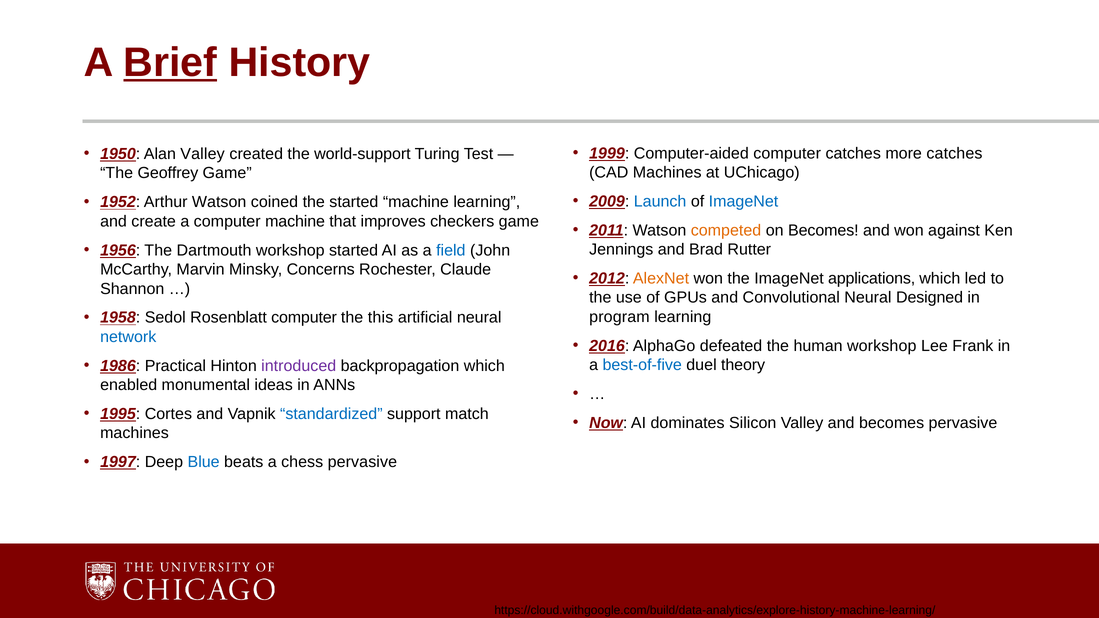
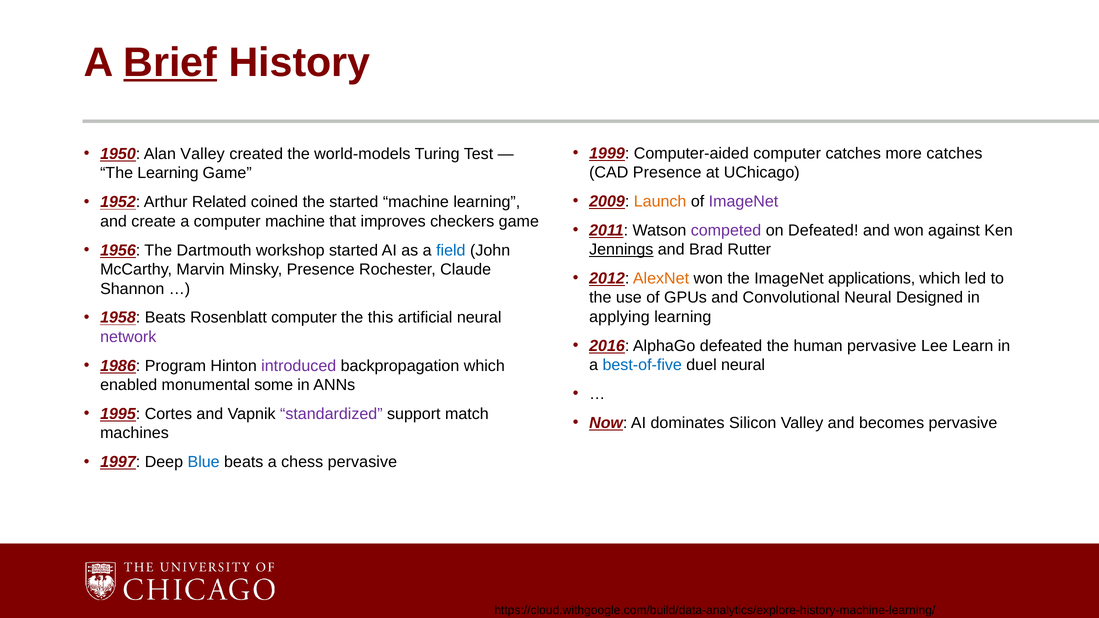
world-support: world-support -> world-models
CAD Machines: Machines -> Presence
The Geoffrey: Geoffrey -> Learning
Launch colour: blue -> orange
ImageNet at (744, 201) colour: blue -> purple
Arthur Watson: Watson -> Related
competed colour: orange -> purple
on Becomes: Becomes -> Defeated
Jennings underline: none -> present
Minsky Concerns: Concerns -> Presence
1958 Sedol: Sedol -> Beats
program: program -> applying
network colour: blue -> purple
human workshop: workshop -> pervasive
Frank: Frank -> Learn
Practical: Practical -> Program
duel theory: theory -> neural
ideas: ideas -> some
standardized colour: blue -> purple
